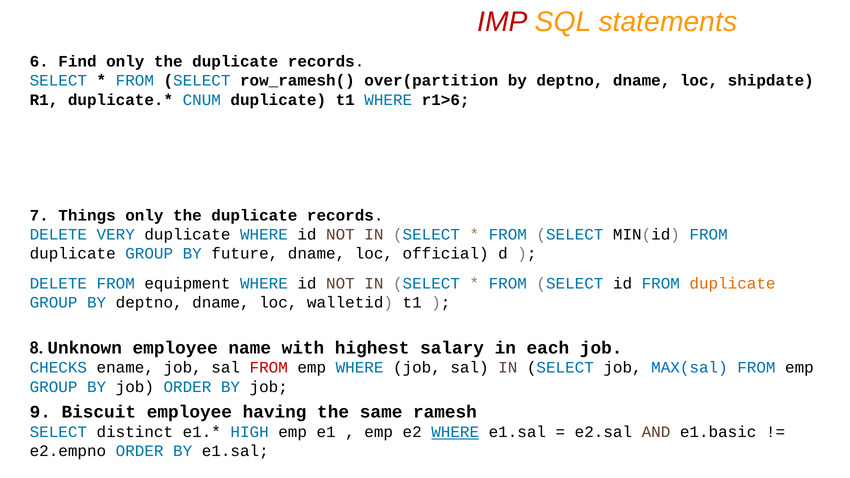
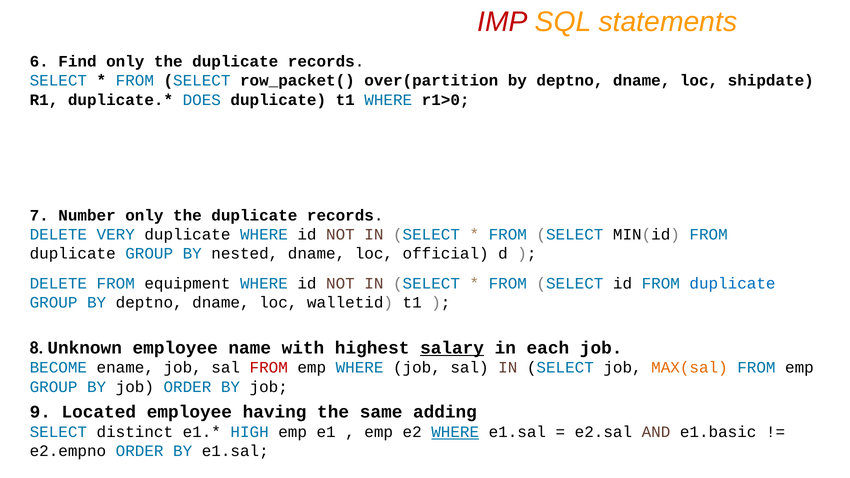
row_ramesh(: row_ramesh( -> row_packet(
CNUM: CNUM -> DOES
r1>6: r1>6 -> r1>0
Things: Things -> Number
future: future -> nested
duplicate at (732, 284) colour: orange -> blue
salary underline: none -> present
CHECKS: CHECKS -> BECOME
MAX(sal colour: blue -> orange
Biscuit: Biscuit -> Located
ramesh: ramesh -> adding
